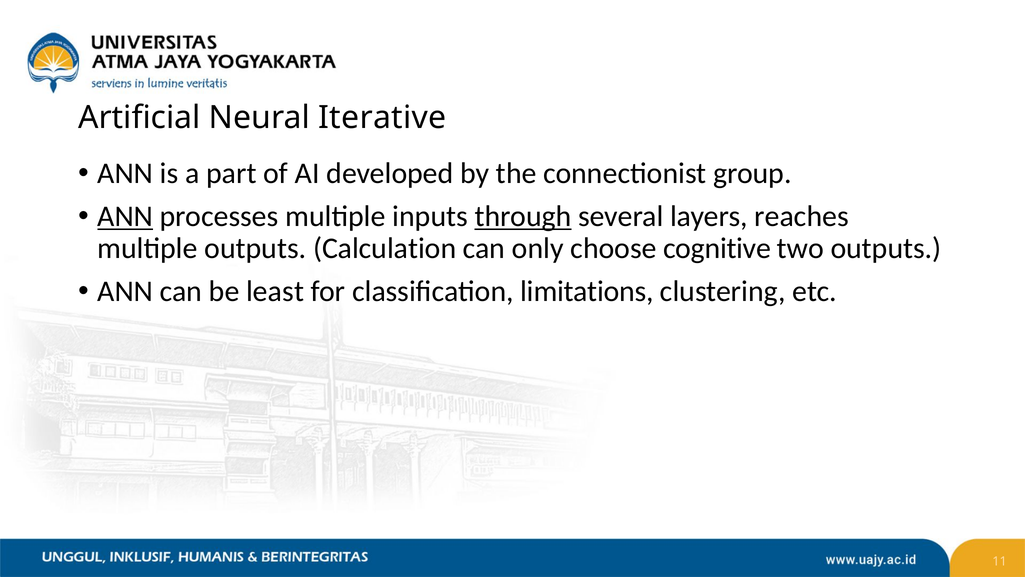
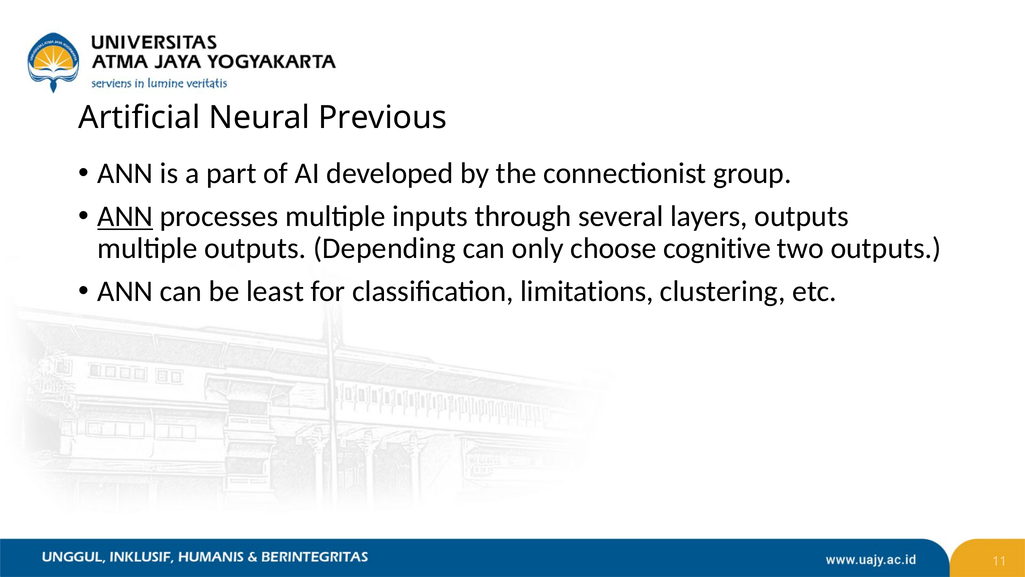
Iterative: Iterative -> Previous
through underline: present -> none
layers reaches: reaches -> outputs
Calculation: Calculation -> Depending
